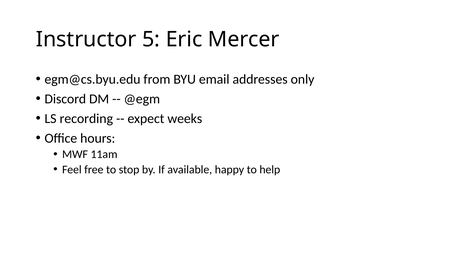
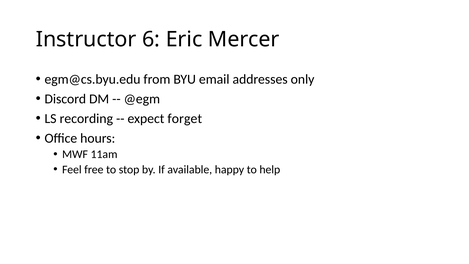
5: 5 -> 6
weeks: weeks -> forget
